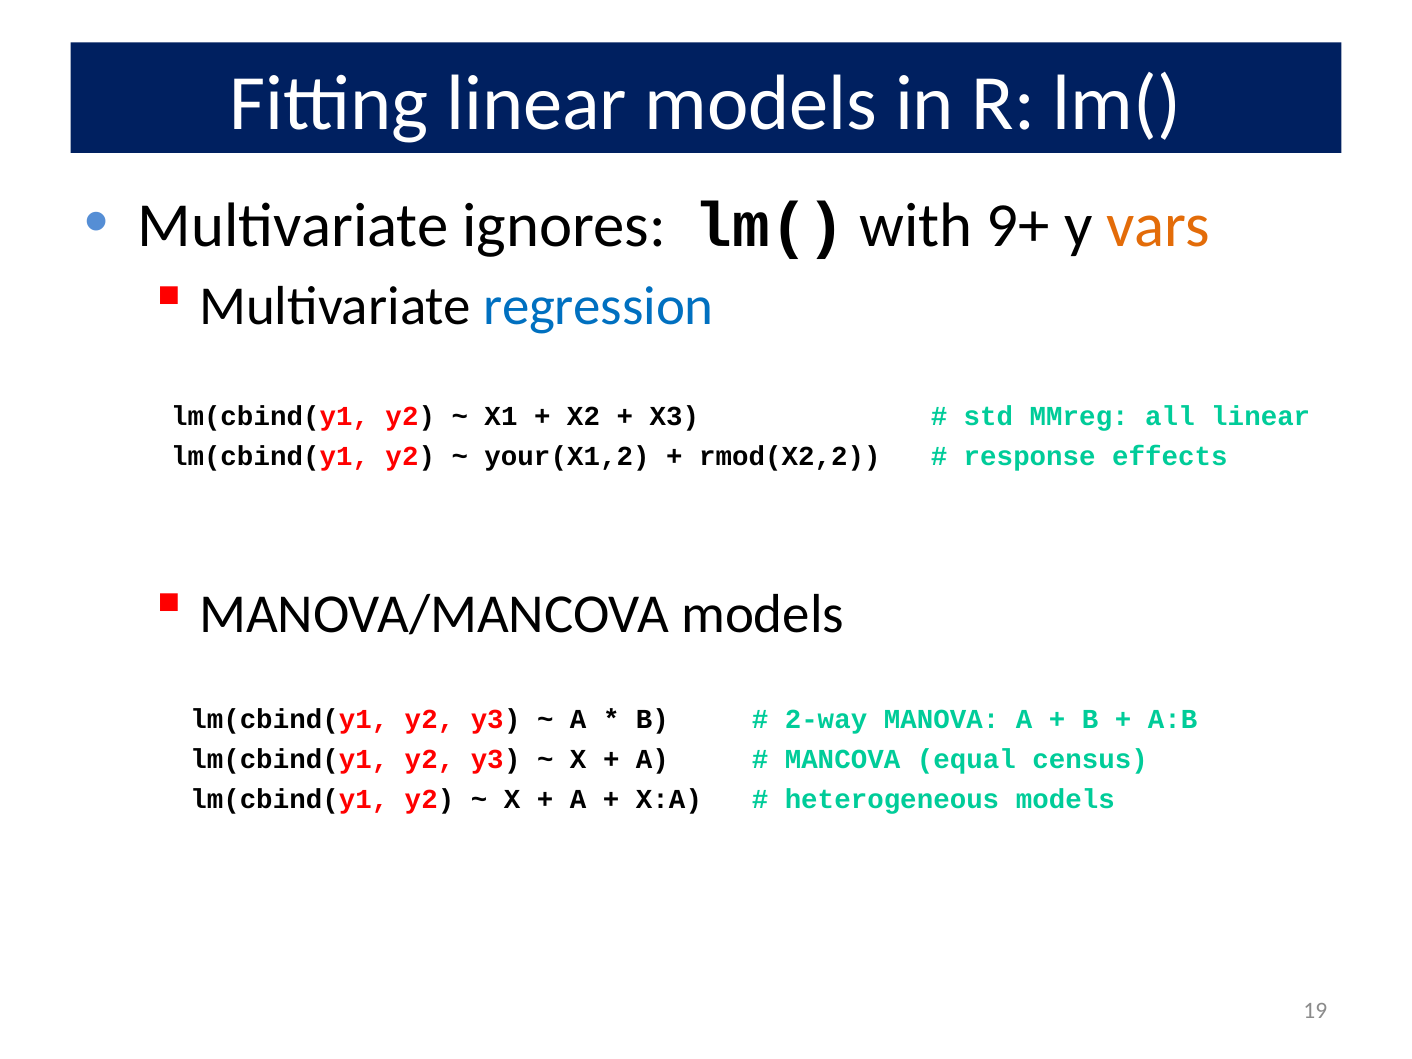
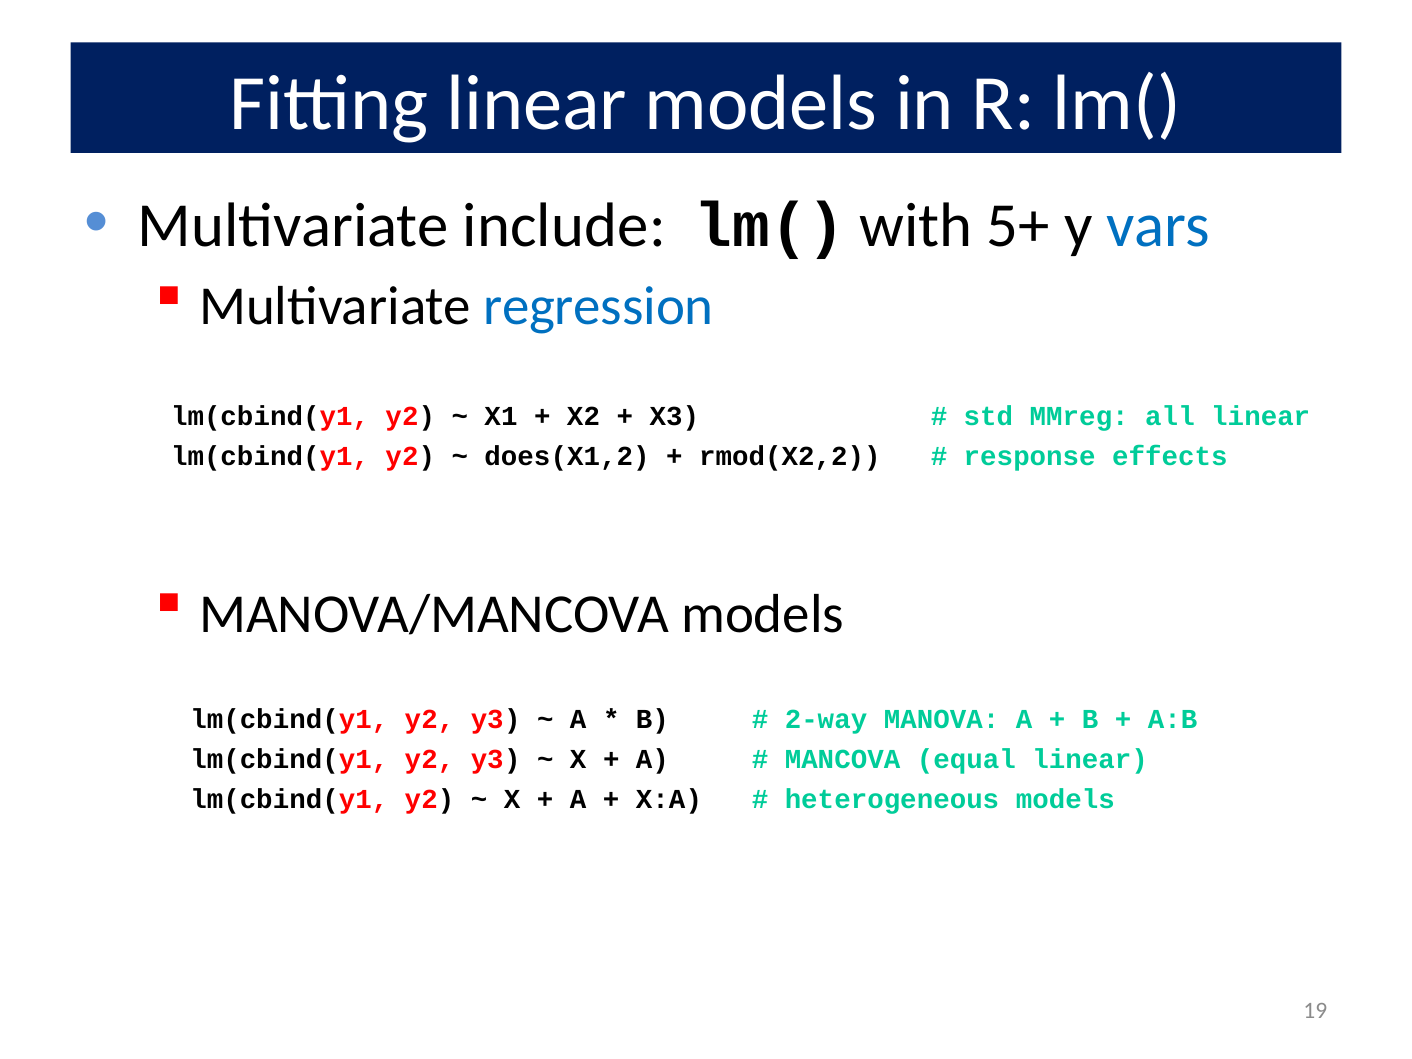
ignores: ignores -> include
9+: 9+ -> 5+
vars colour: orange -> blue
your(X1,2: your(X1,2 -> does(X1,2
equal census: census -> linear
